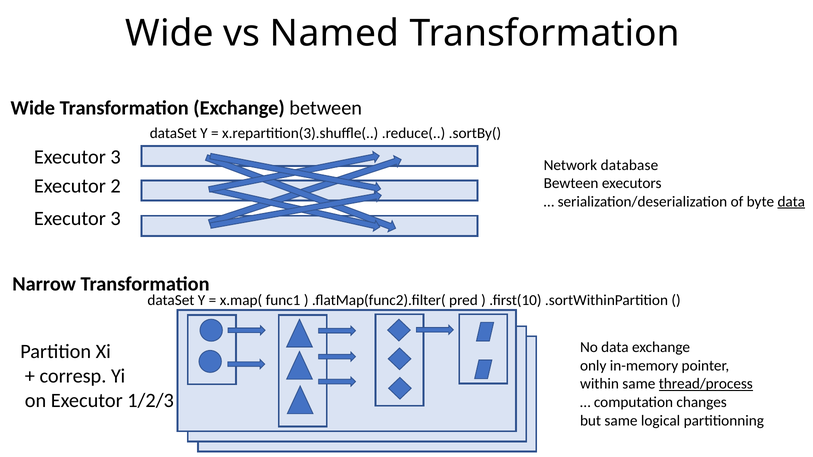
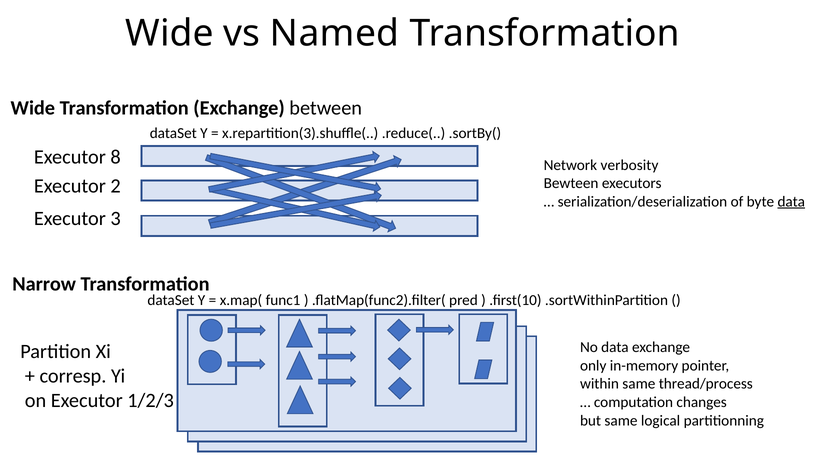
3 at (116, 157): 3 -> 8
database: database -> verbosity
thread/process underline: present -> none
